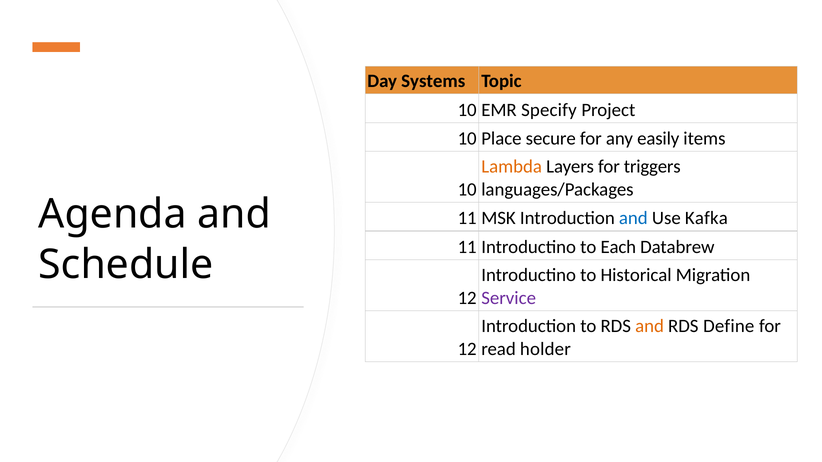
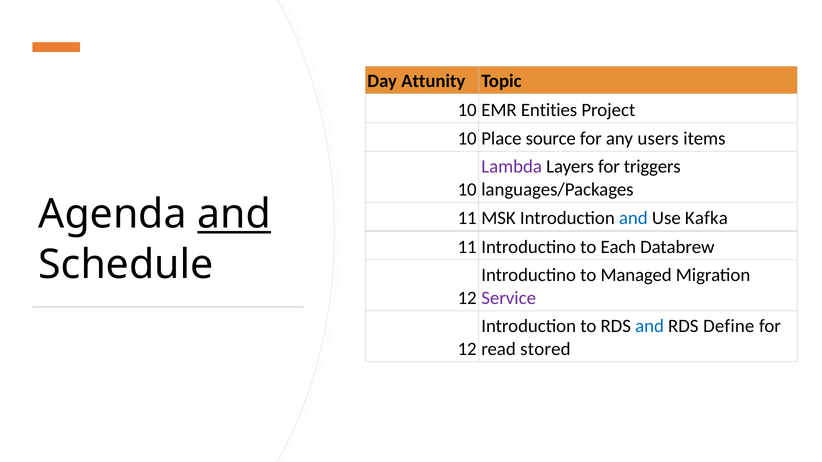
Systems: Systems -> Attunity
Specify: Specify -> Entities
secure: secure -> source
easily: easily -> users
Lambda colour: orange -> purple
and at (234, 215) underline: none -> present
Historical: Historical -> Managed
and at (650, 327) colour: orange -> blue
holder: holder -> stored
